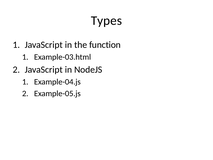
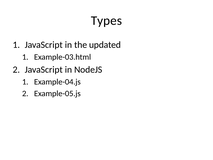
function: function -> updated
